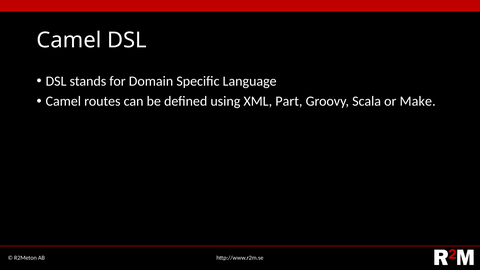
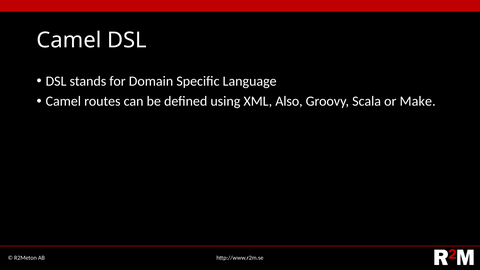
Part: Part -> Also
